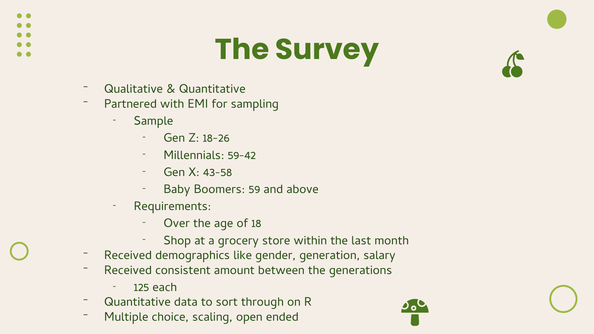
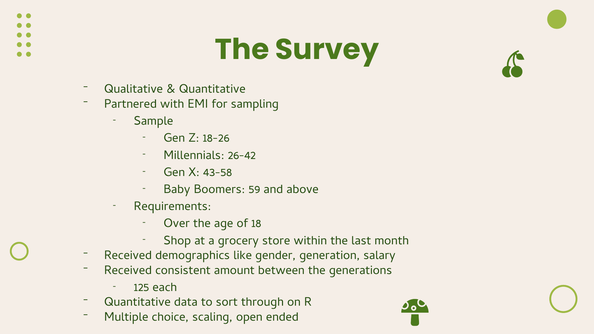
59-42: 59-42 -> 26-42
